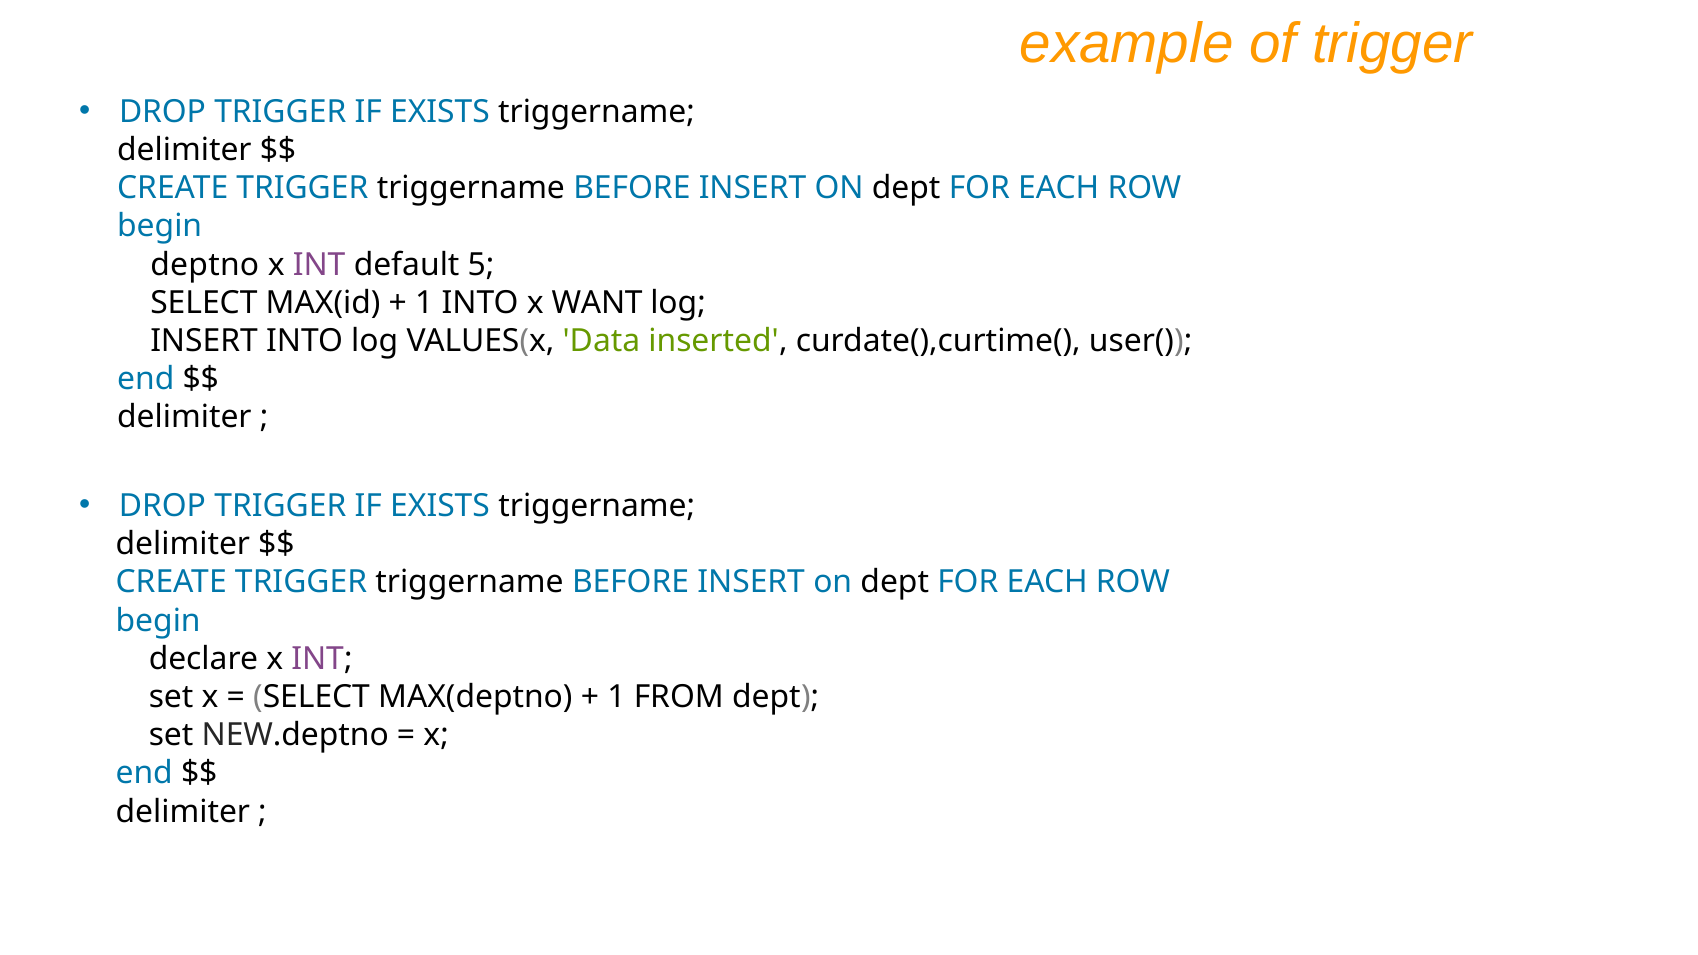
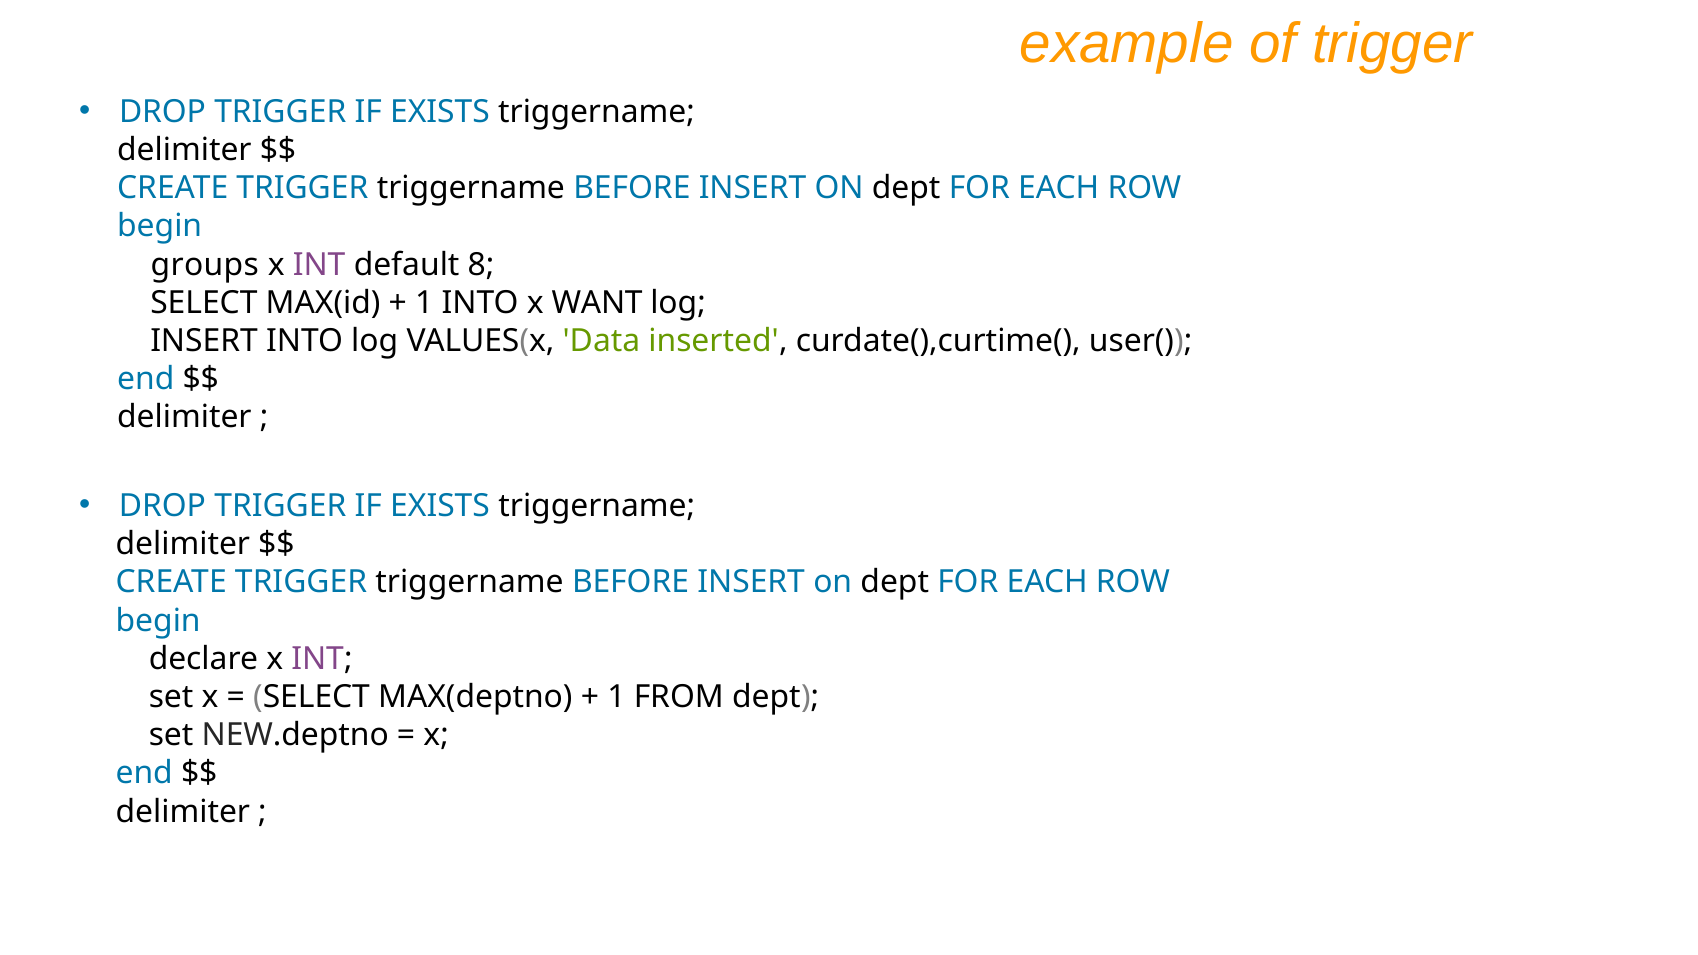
deptno: deptno -> groups
5: 5 -> 8
